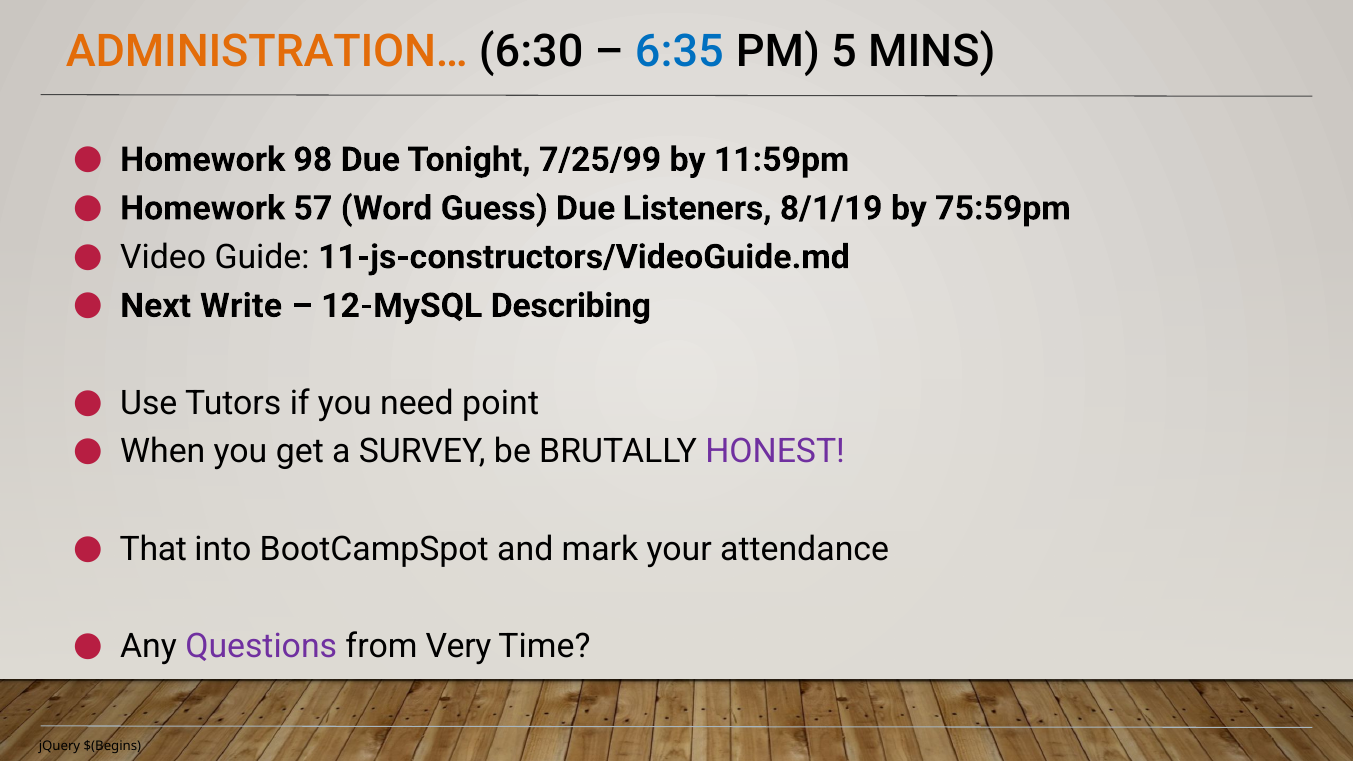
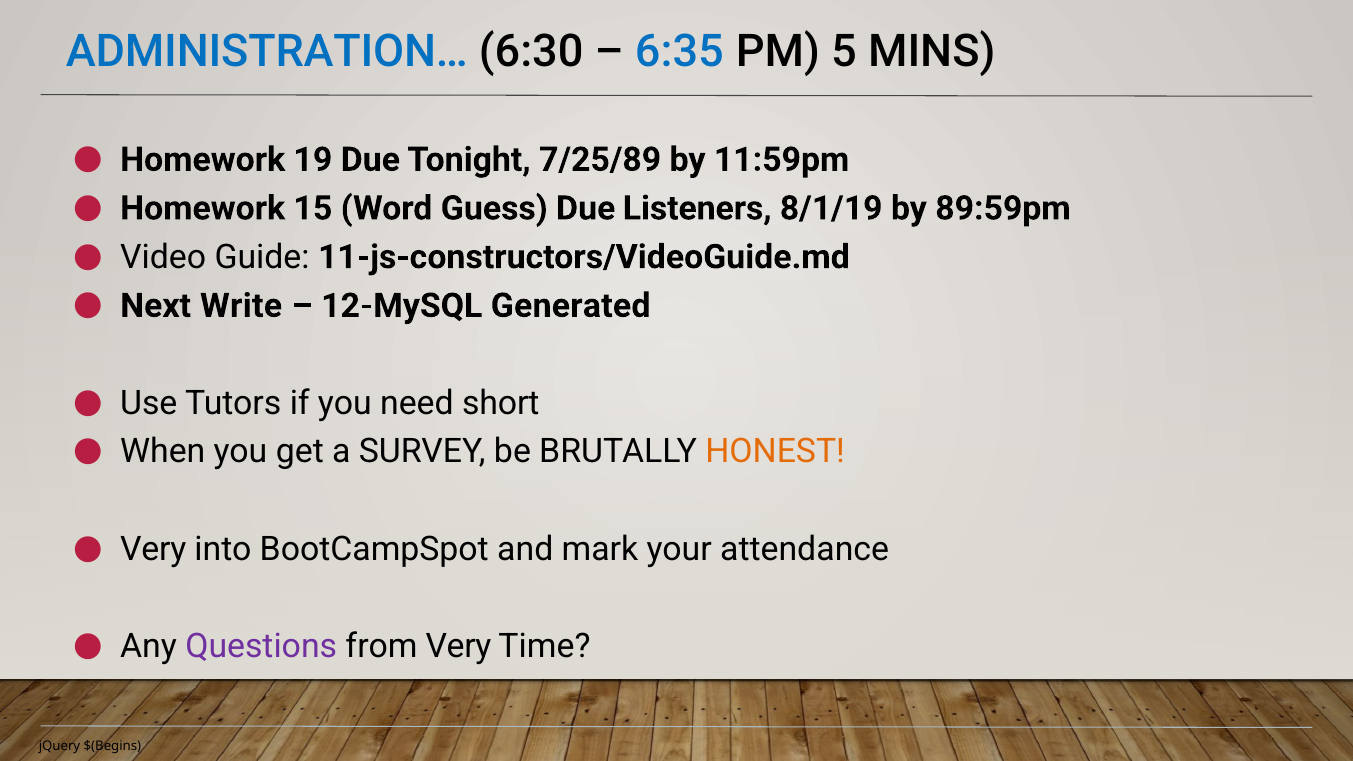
ADMINISTRATION… colour: orange -> blue
98: 98 -> 19
7/25/99: 7/25/99 -> 7/25/89
57: 57 -> 15
75:59pm: 75:59pm -> 89:59pm
Describing: Describing -> Generated
point: point -> short
HONEST colour: purple -> orange
That at (153, 549): That -> Very
